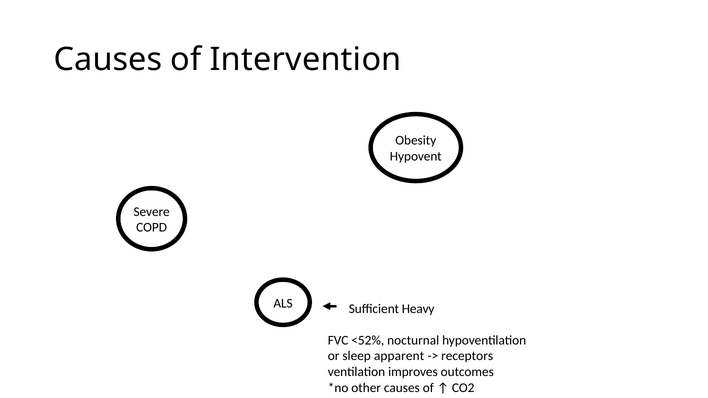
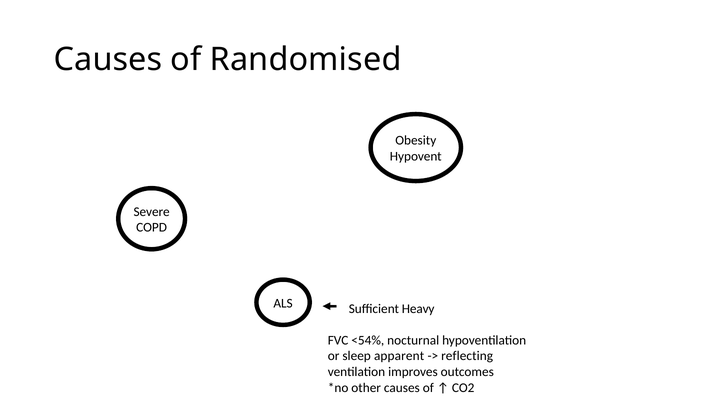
Intervention: Intervention -> Randomised
<52%: <52% -> <54%
receptors: receptors -> reflecting
